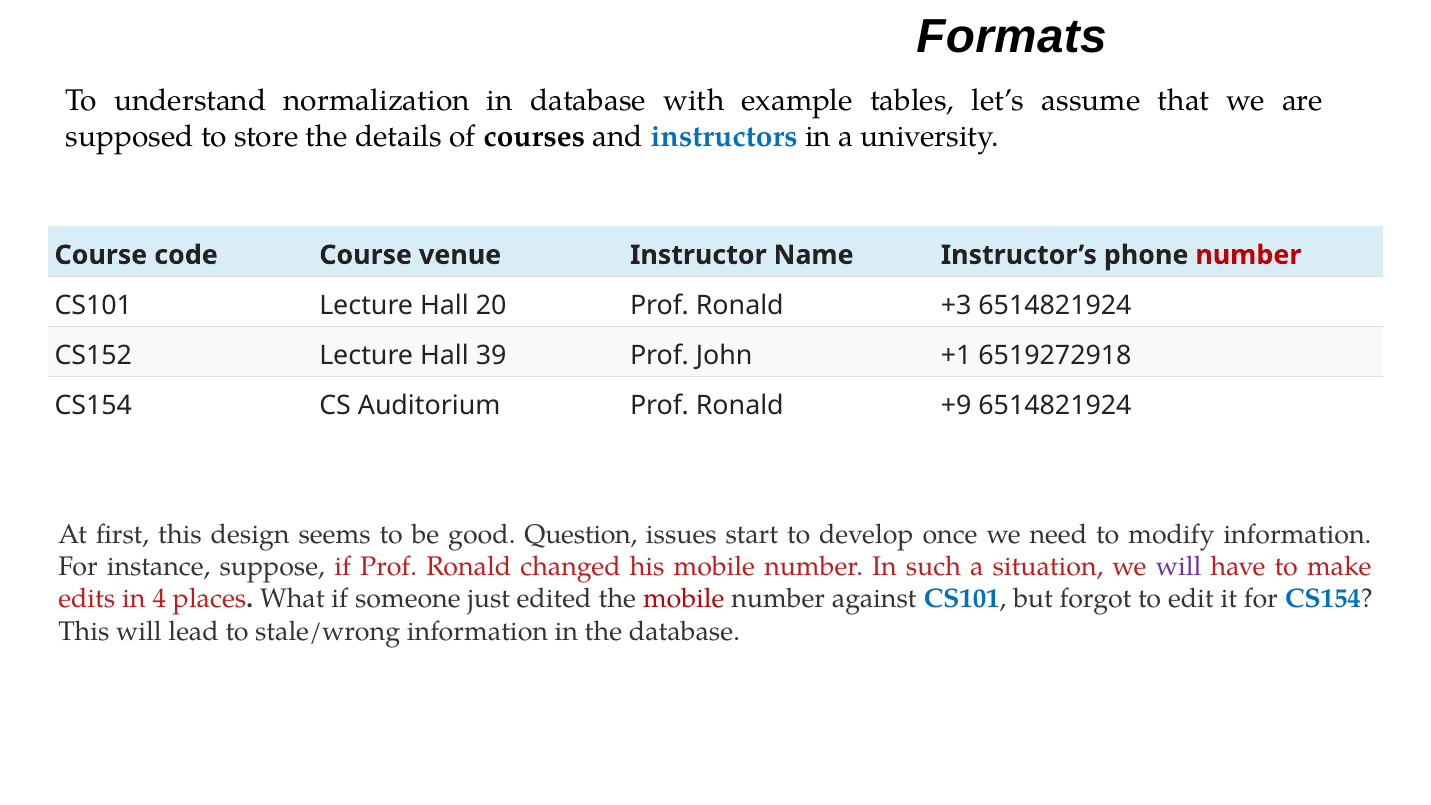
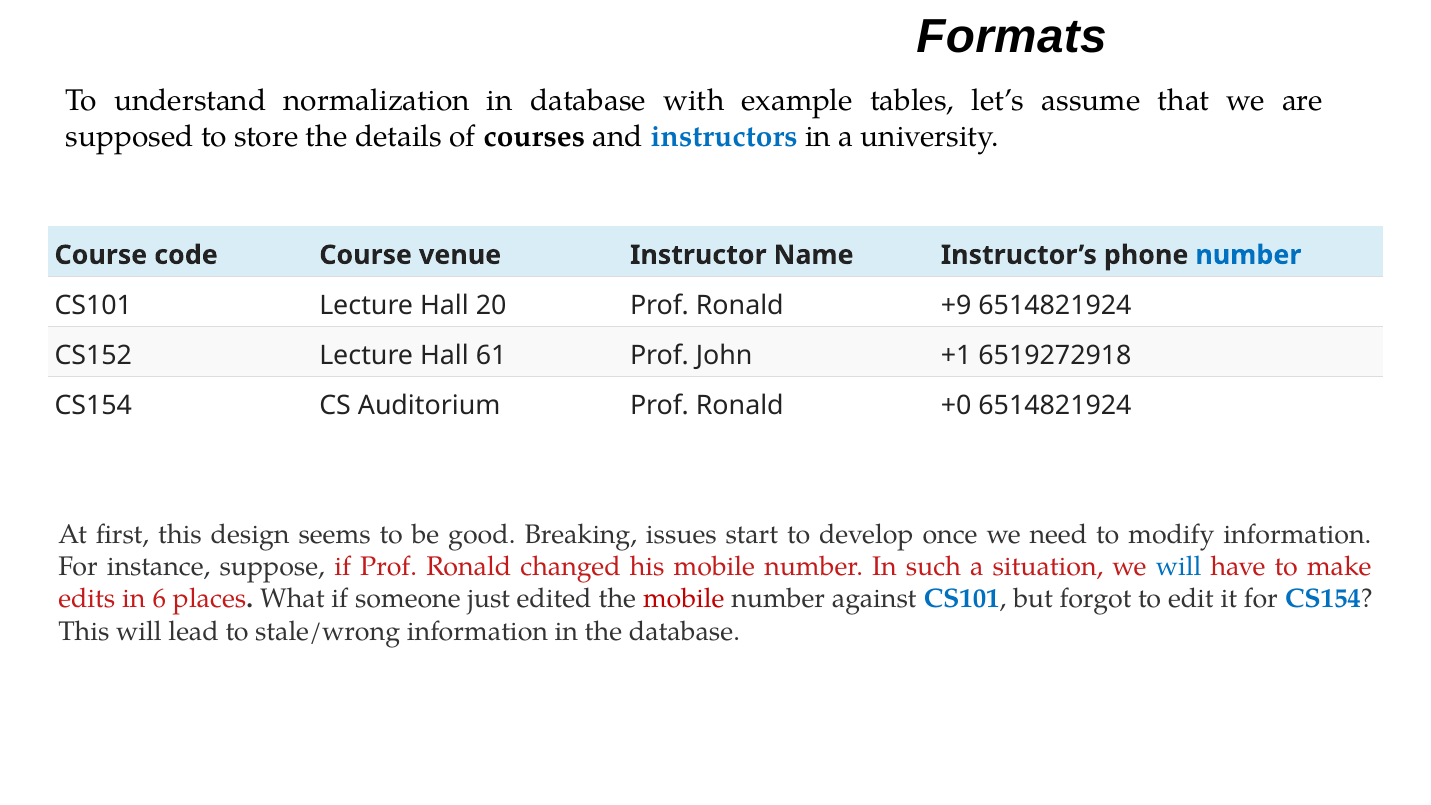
number at (1248, 255) colour: red -> blue
+3: +3 -> +9
39: 39 -> 61
+9: +9 -> +0
Question: Question -> Breaking
will at (1179, 567) colour: purple -> blue
4: 4 -> 6
